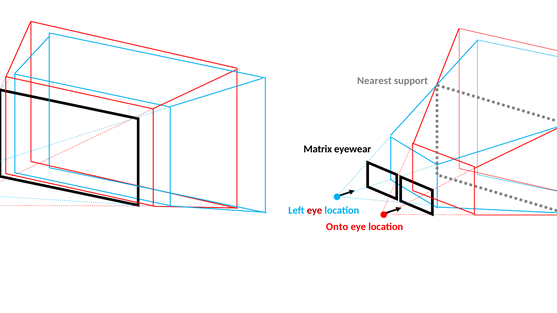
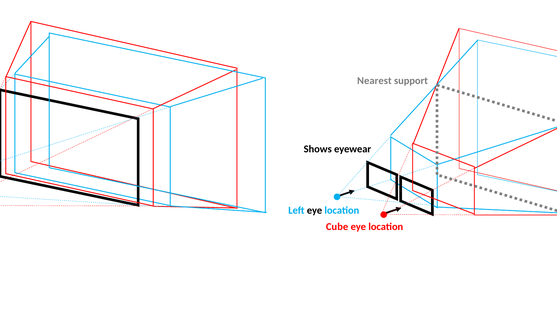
Matrix: Matrix -> Shows
eye at (314, 210) colour: red -> black
Onto: Onto -> Cube
